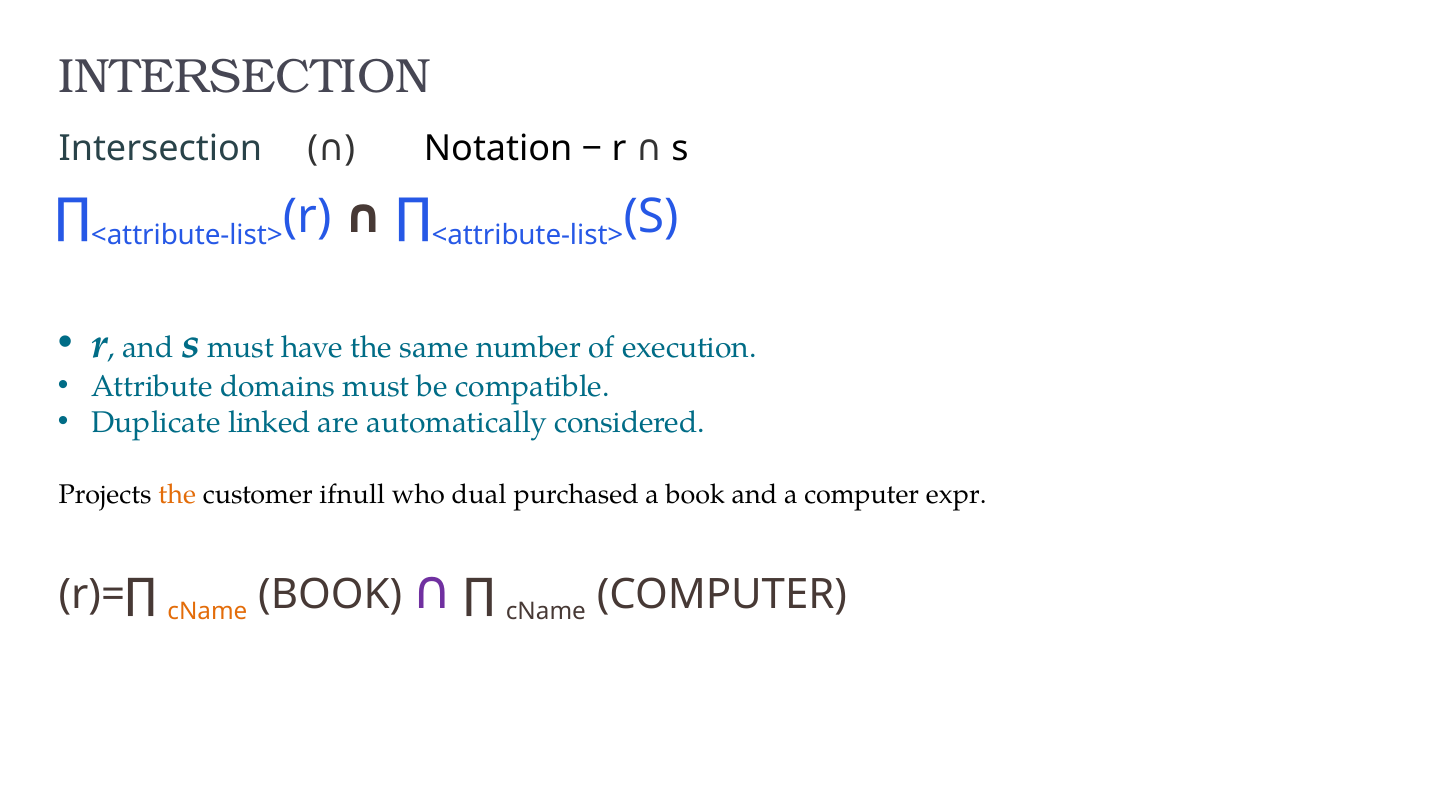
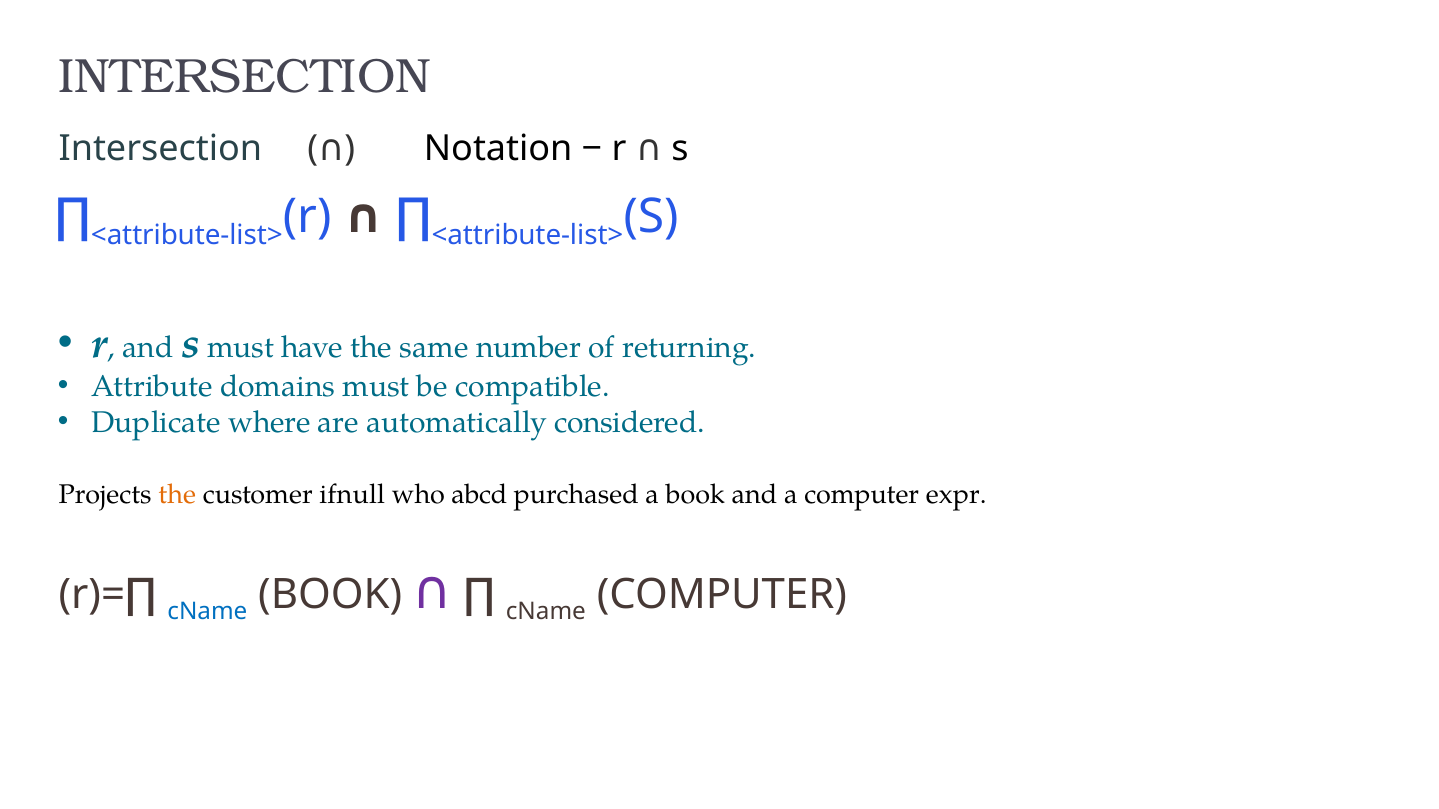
execution: execution -> returning
linked: linked -> where
dual: dual -> abcd
cName at (207, 611) colour: orange -> blue
